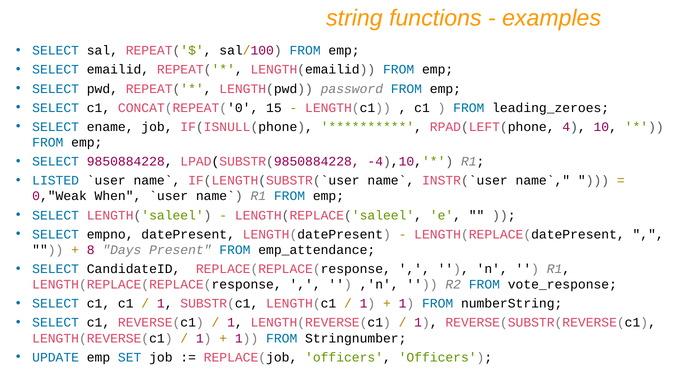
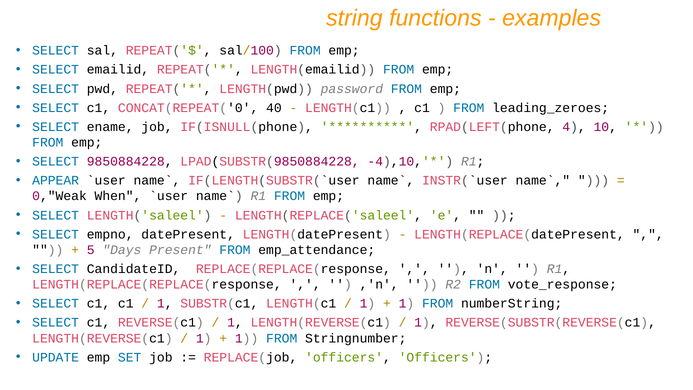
15: 15 -> 40
LISTED: LISTED -> APPEAR
8: 8 -> 5
